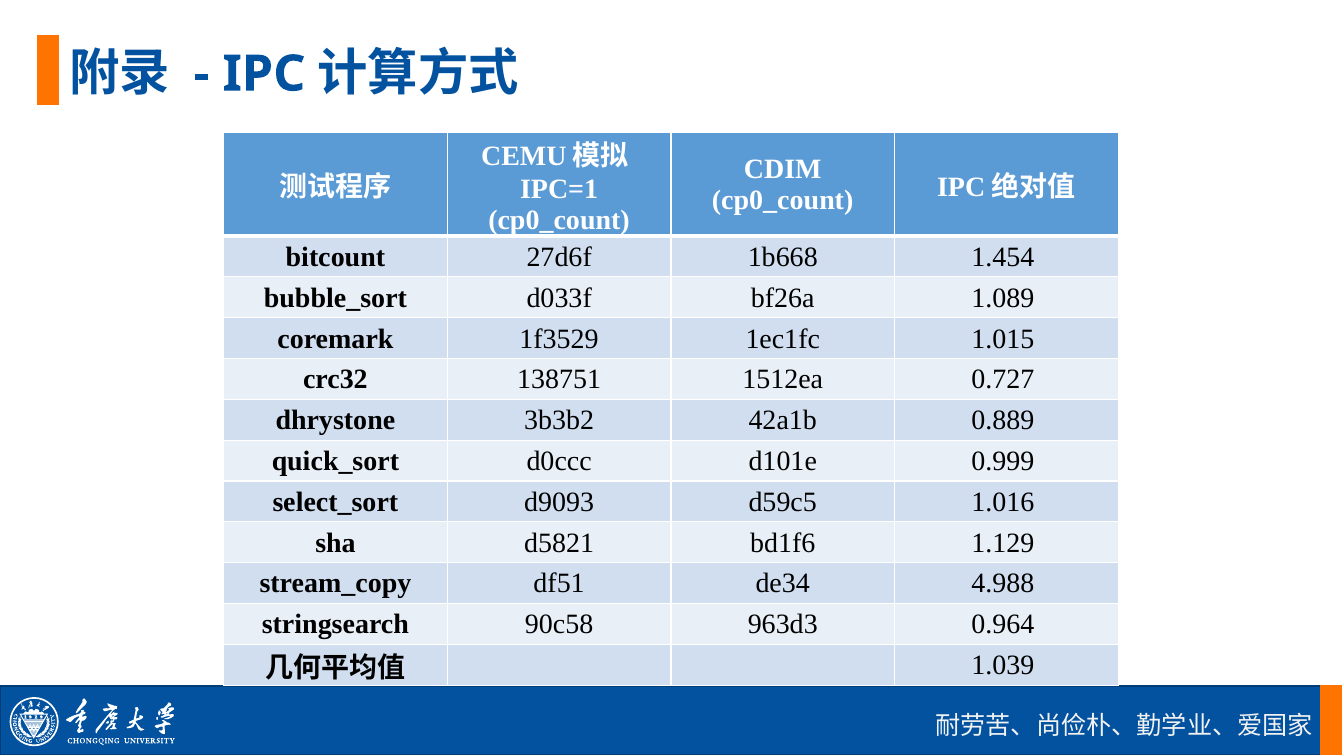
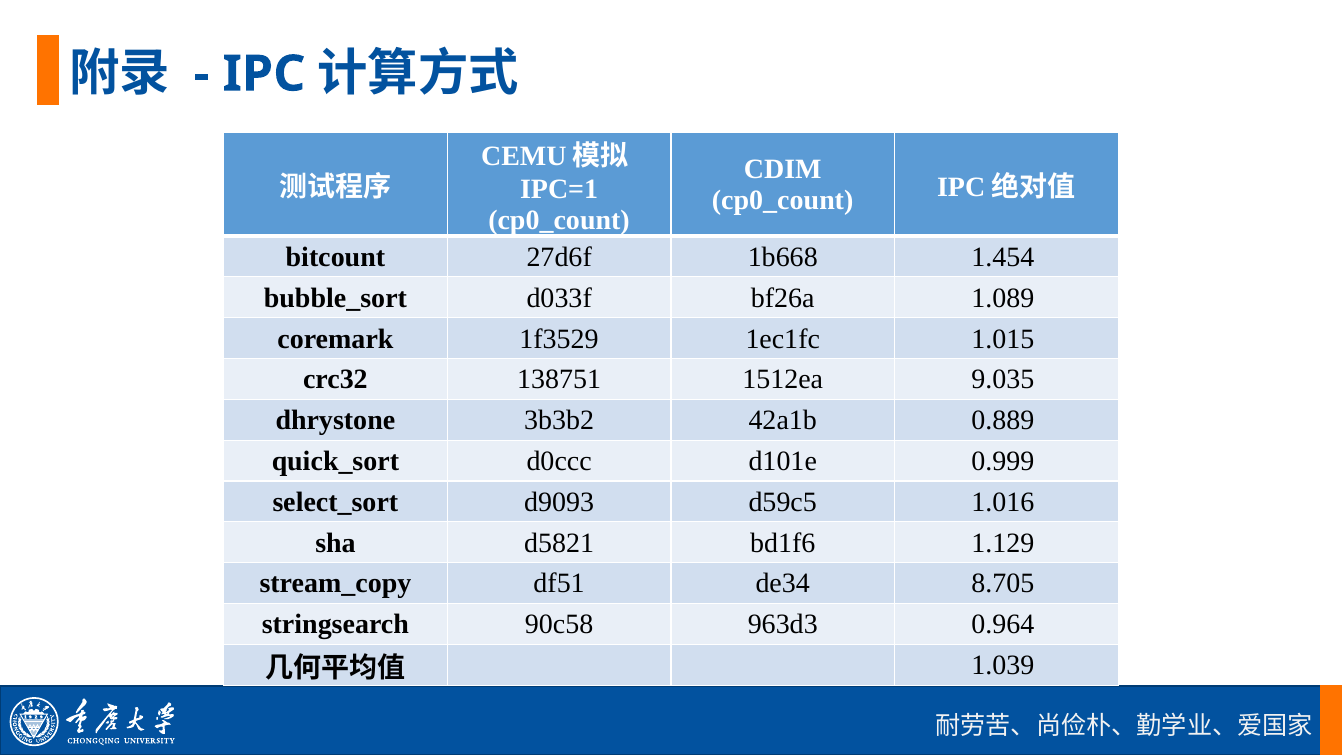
0.727: 0.727 -> 9.035
4.988: 4.988 -> 8.705
